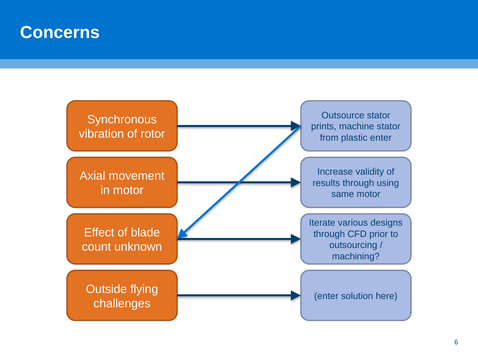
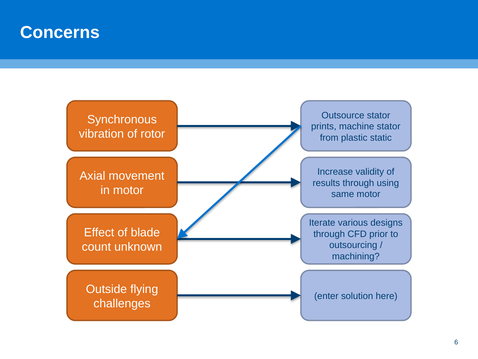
plastic enter: enter -> static
